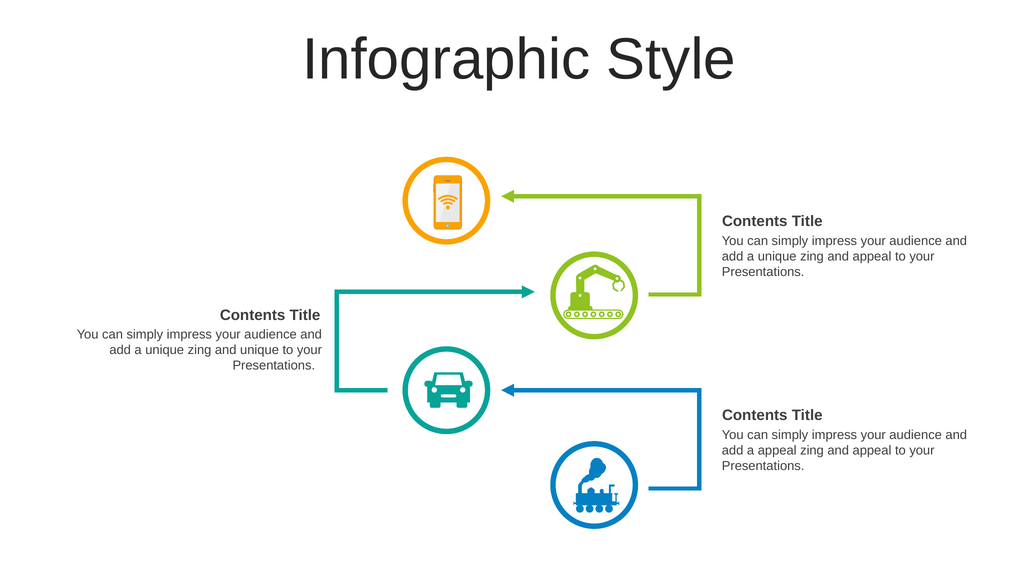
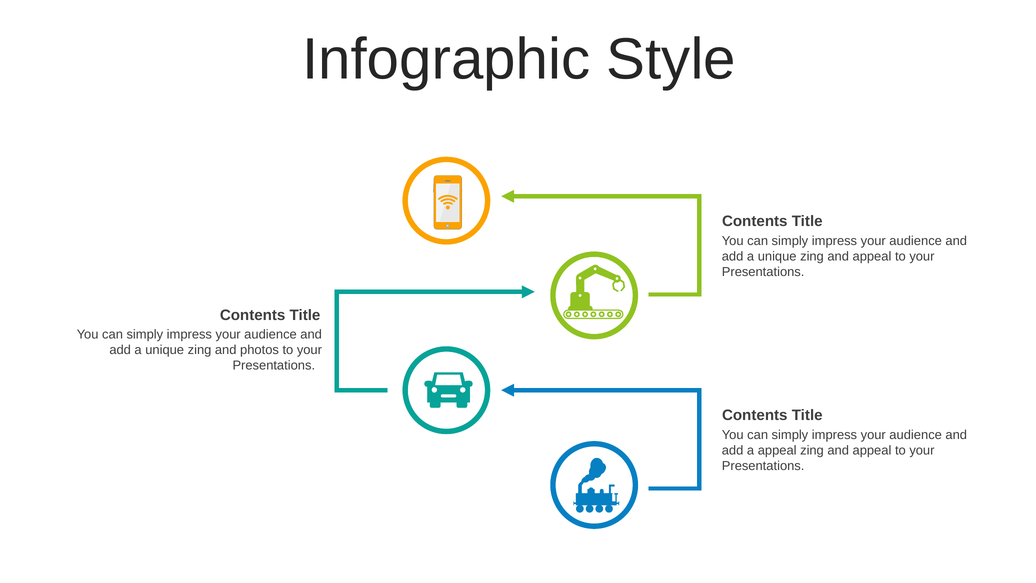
and unique: unique -> photos
